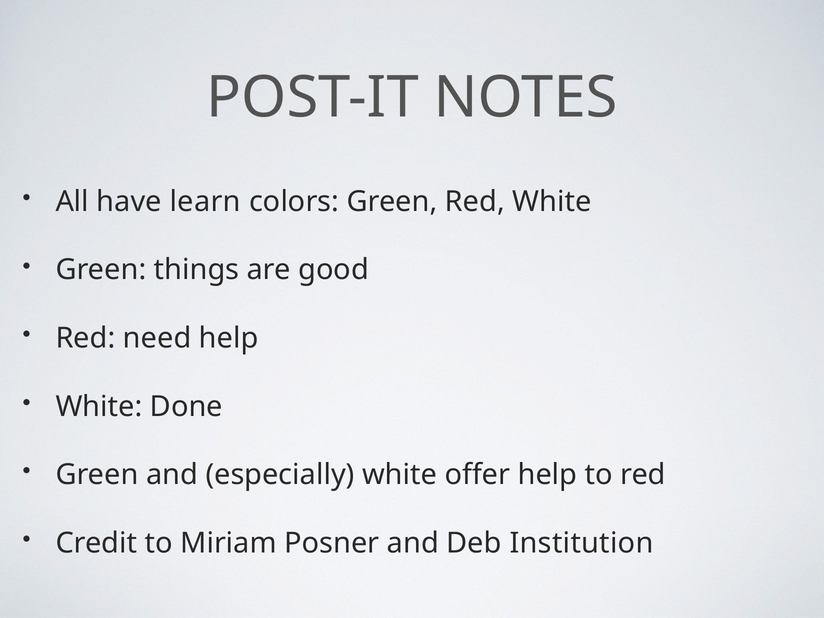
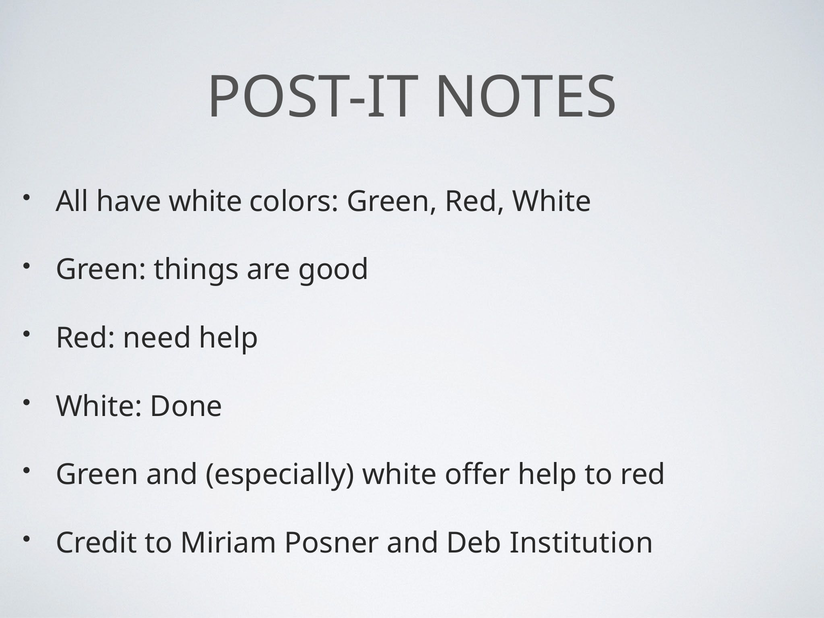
have learn: learn -> white
